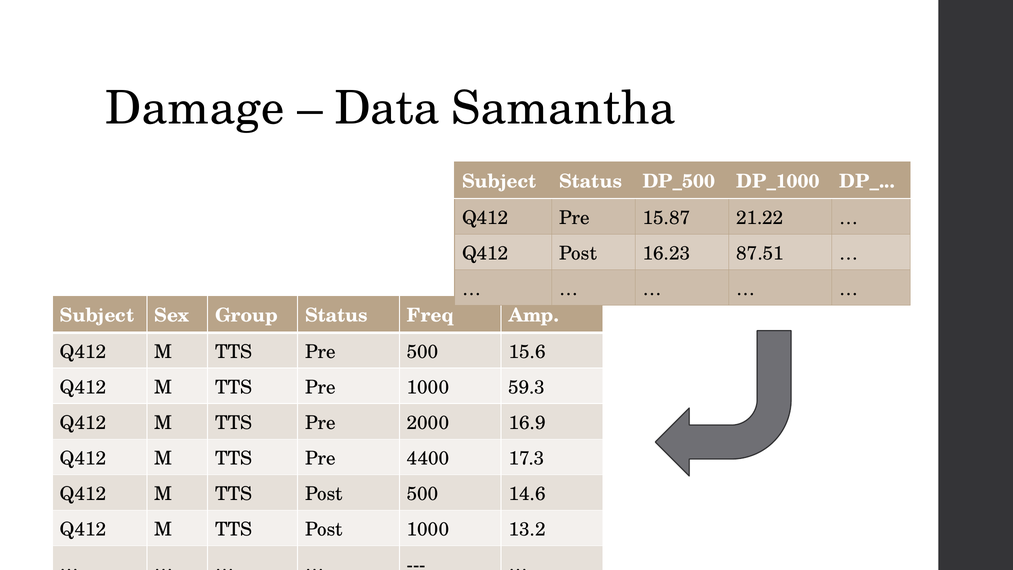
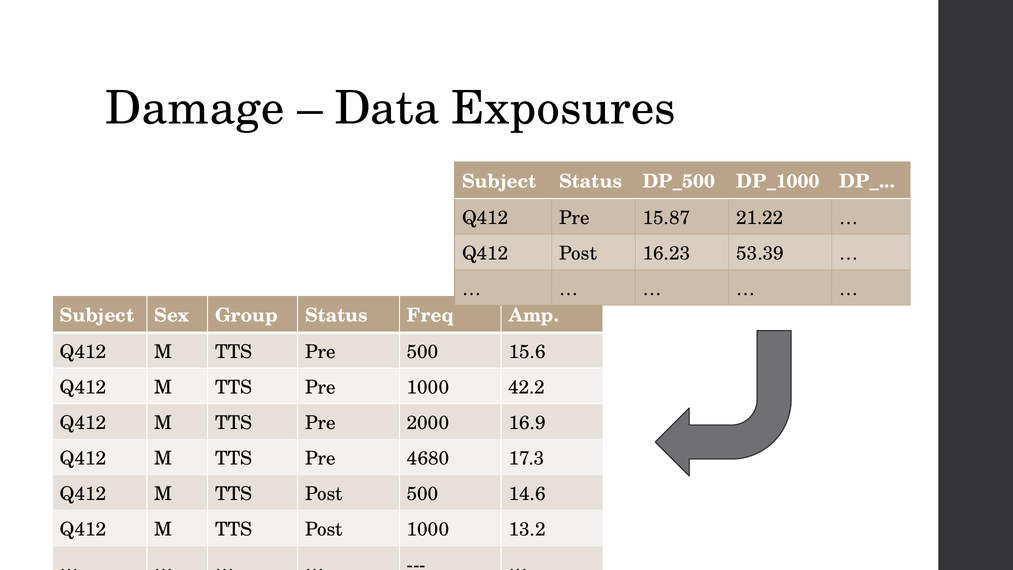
Samantha: Samantha -> Exposures
87.51: 87.51 -> 53.39
59.3: 59.3 -> 42.2
4400: 4400 -> 4680
